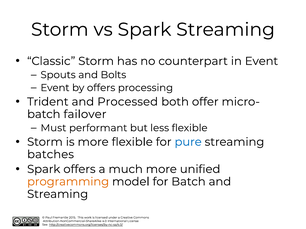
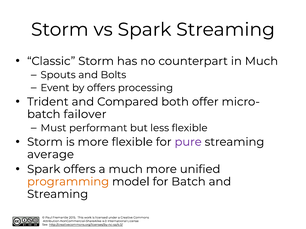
in Event: Event -> Much
Processed: Processed -> Compared
pure colour: blue -> purple
batches: batches -> average
